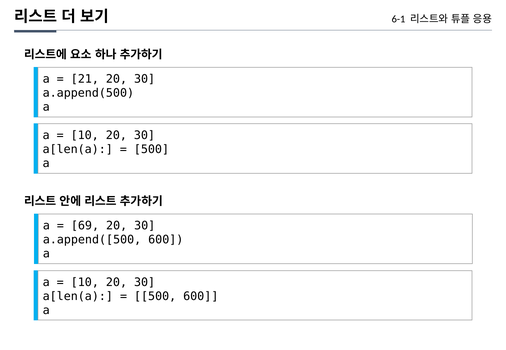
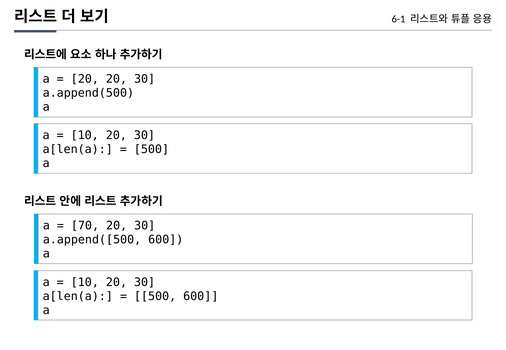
21 at (85, 79): 21 -> 20
69: 69 -> 70
